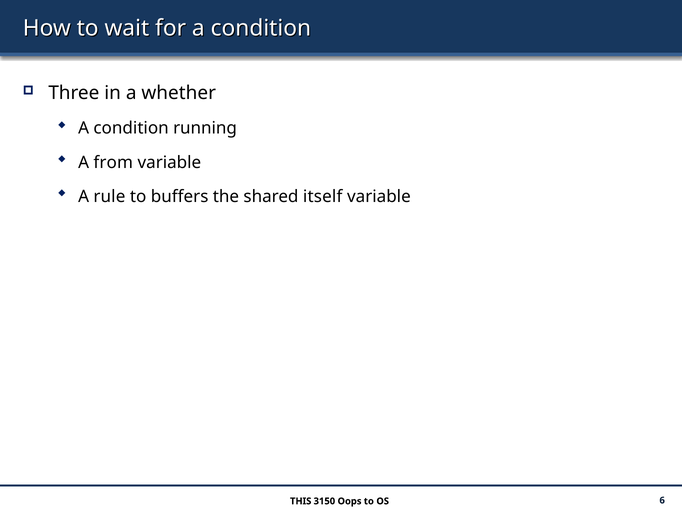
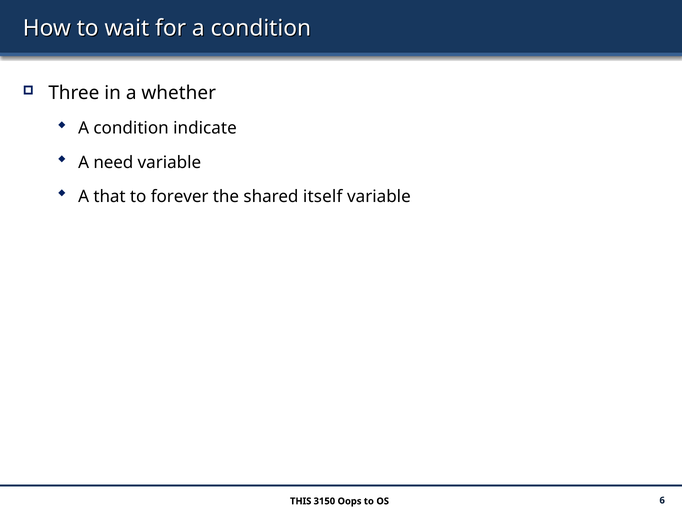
running: running -> indicate
from: from -> need
rule: rule -> that
buffers: buffers -> forever
